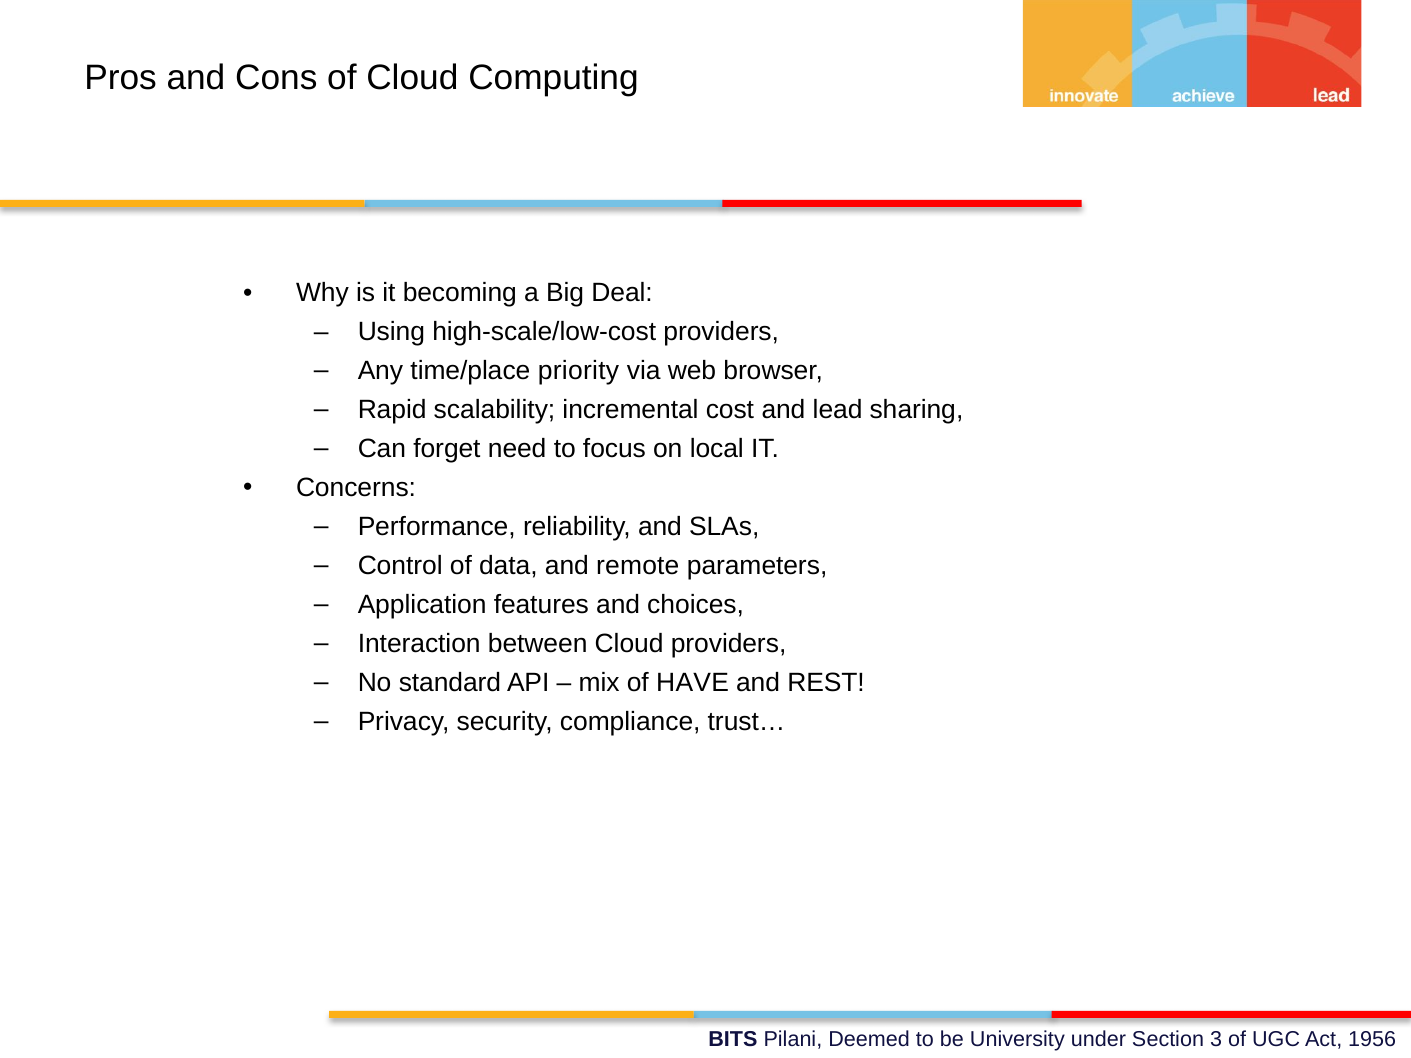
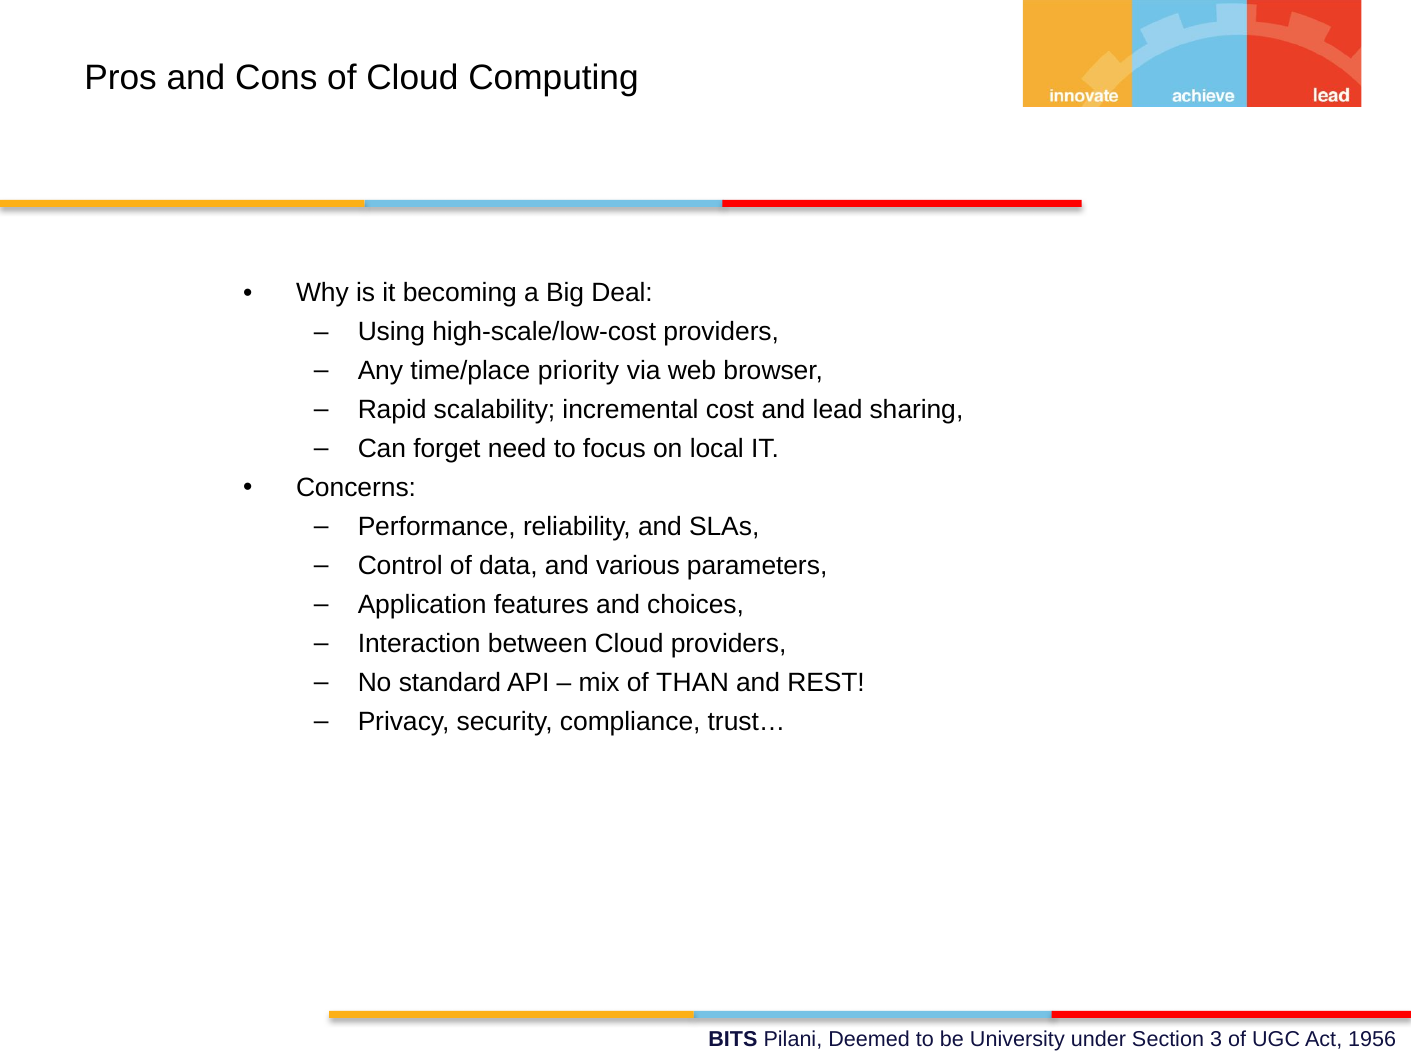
remote: remote -> various
HAVE: HAVE -> THAN
